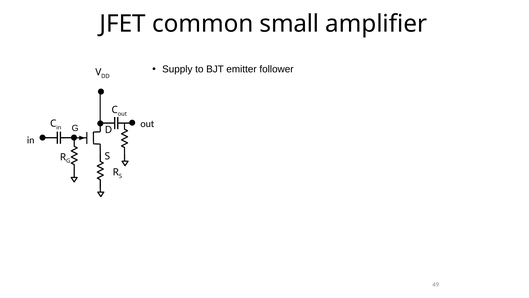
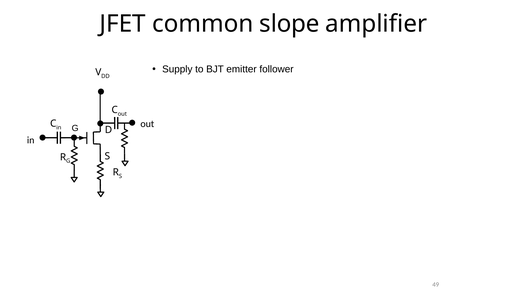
small: small -> slope
